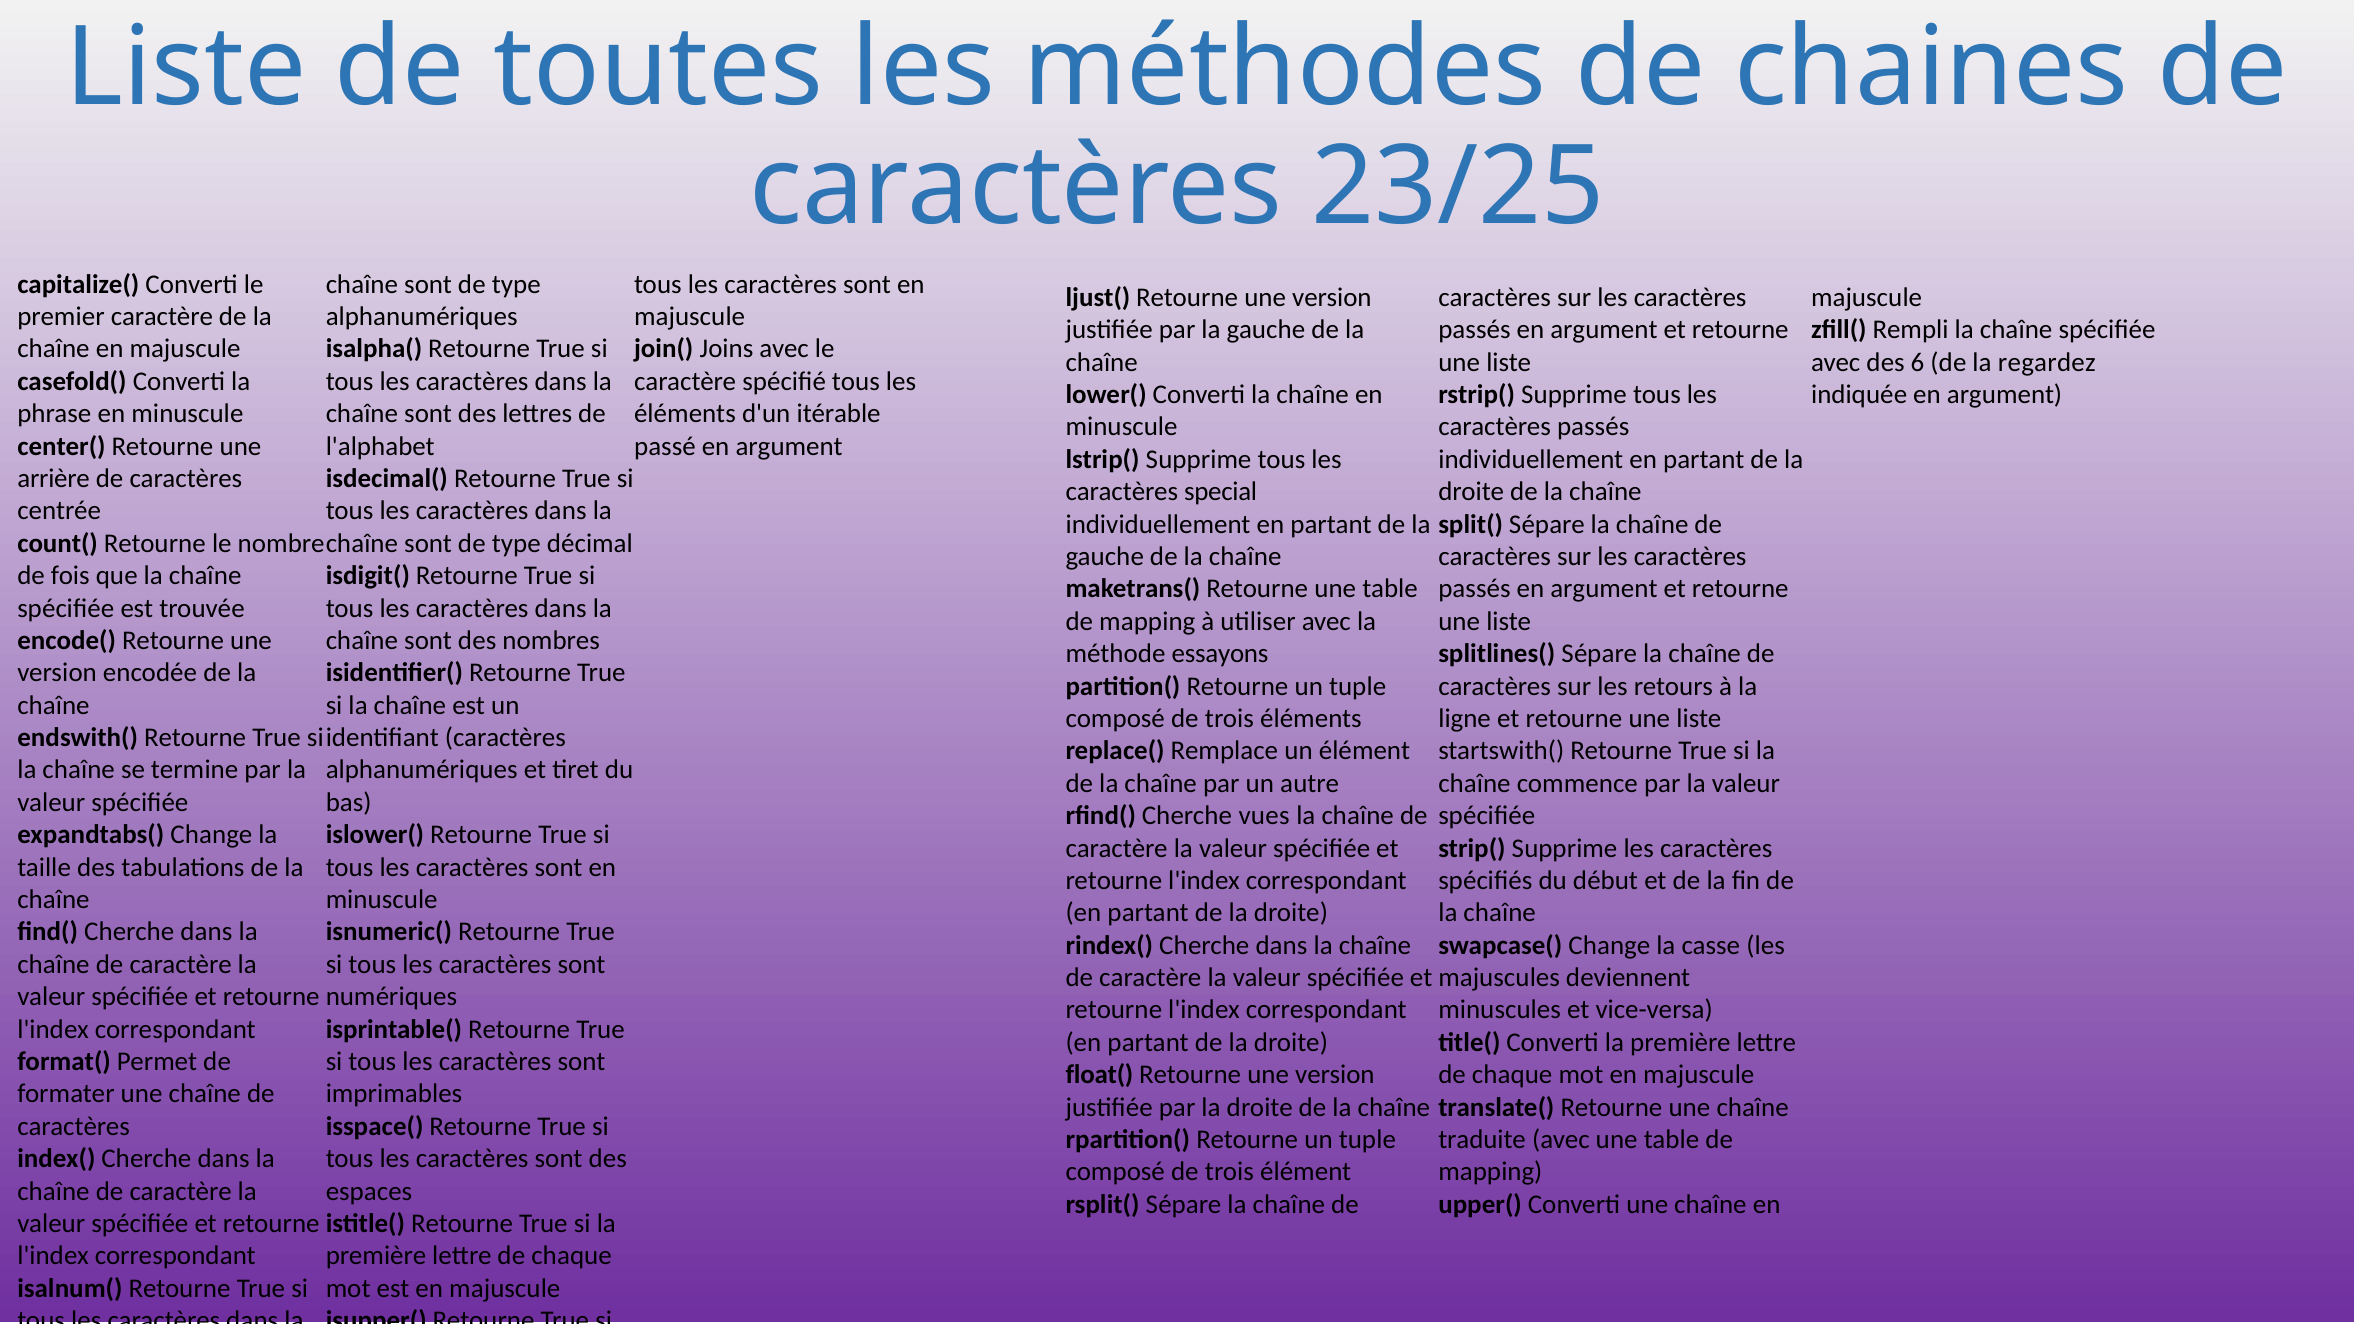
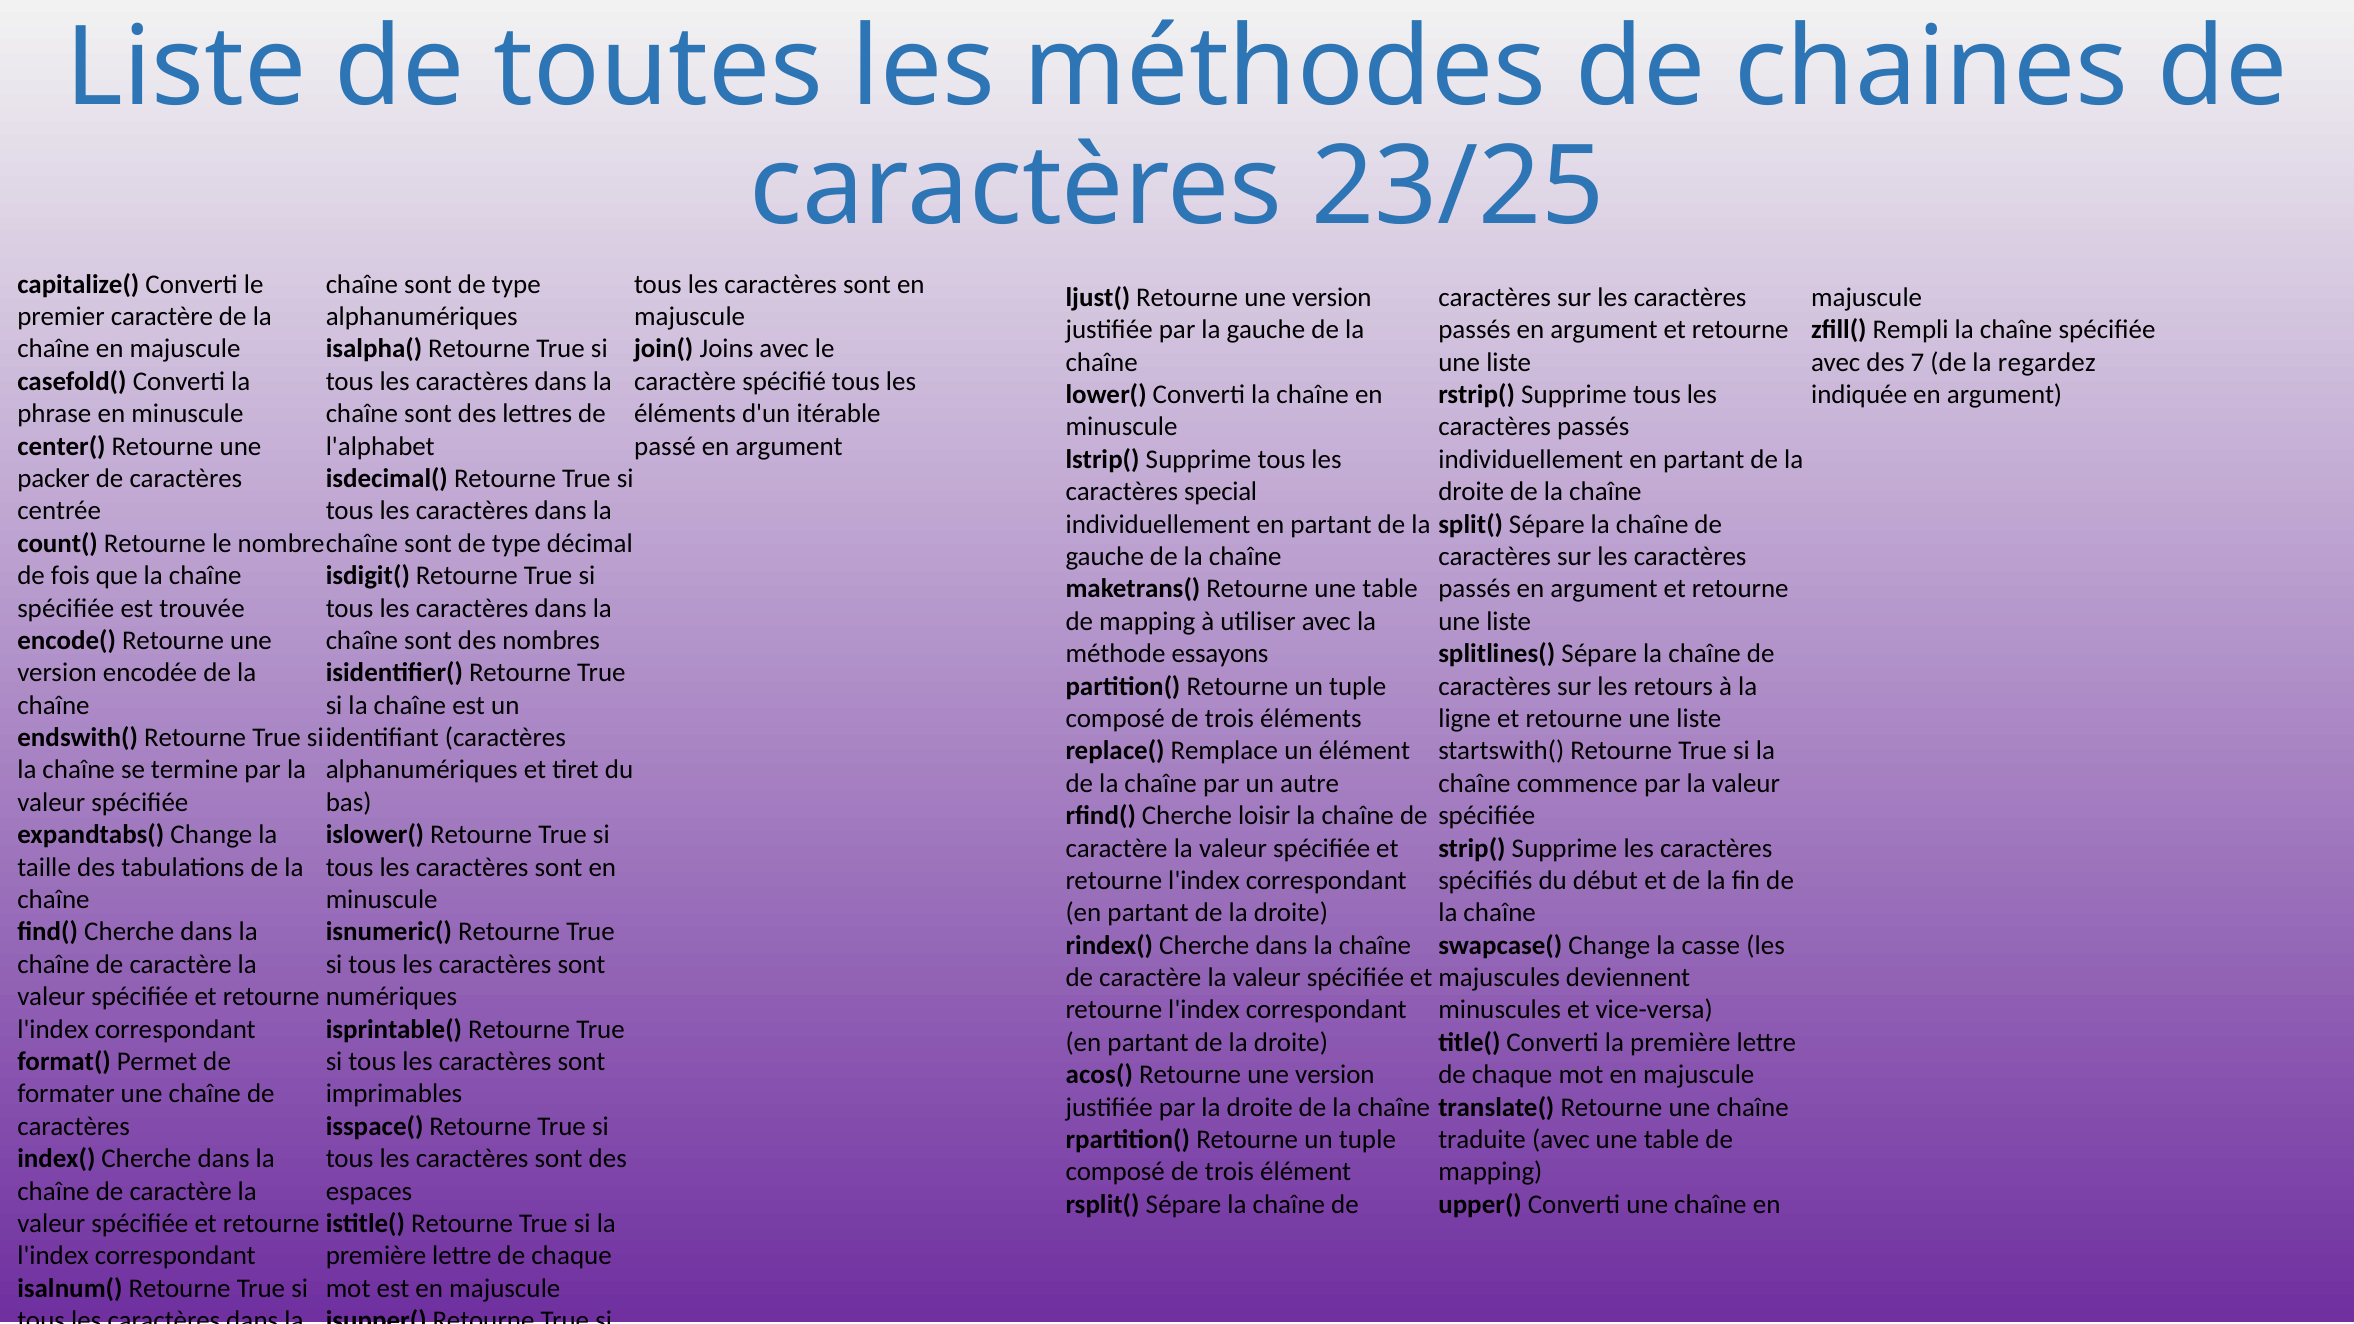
6: 6 -> 7
arrière: arrière -> packer
vues: vues -> loisir
float(: float( -> acos(
